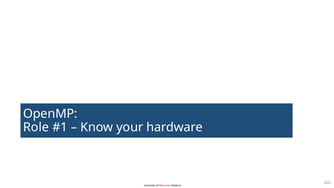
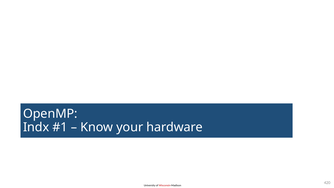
Role: Role -> Indx
